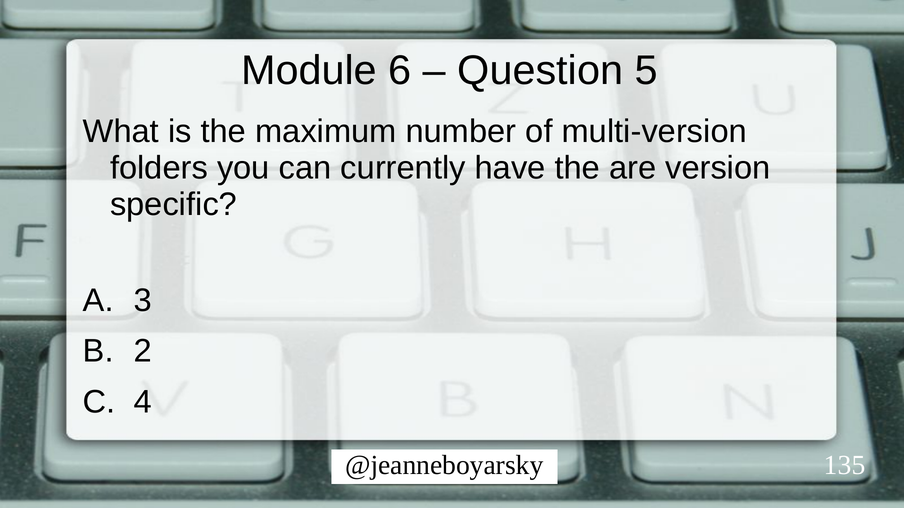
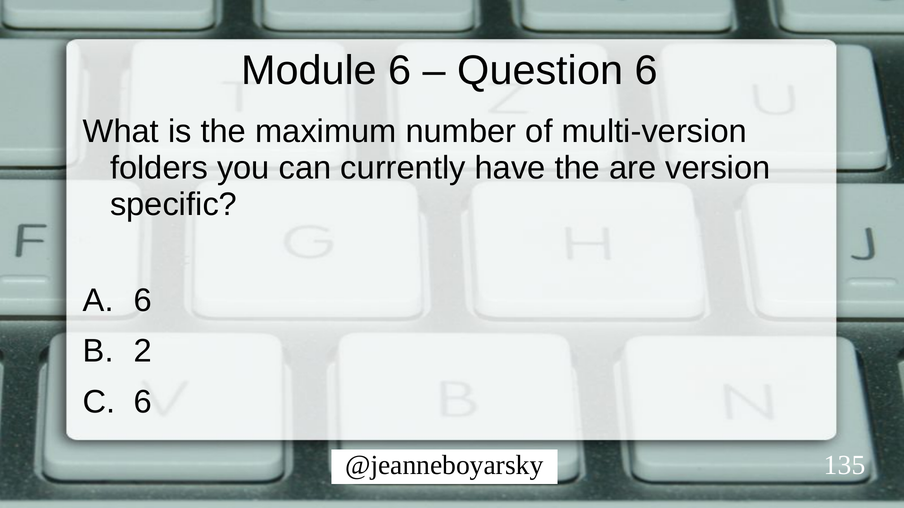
Question 5: 5 -> 6
3 at (143, 301): 3 -> 6
4 at (143, 402): 4 -> 6
